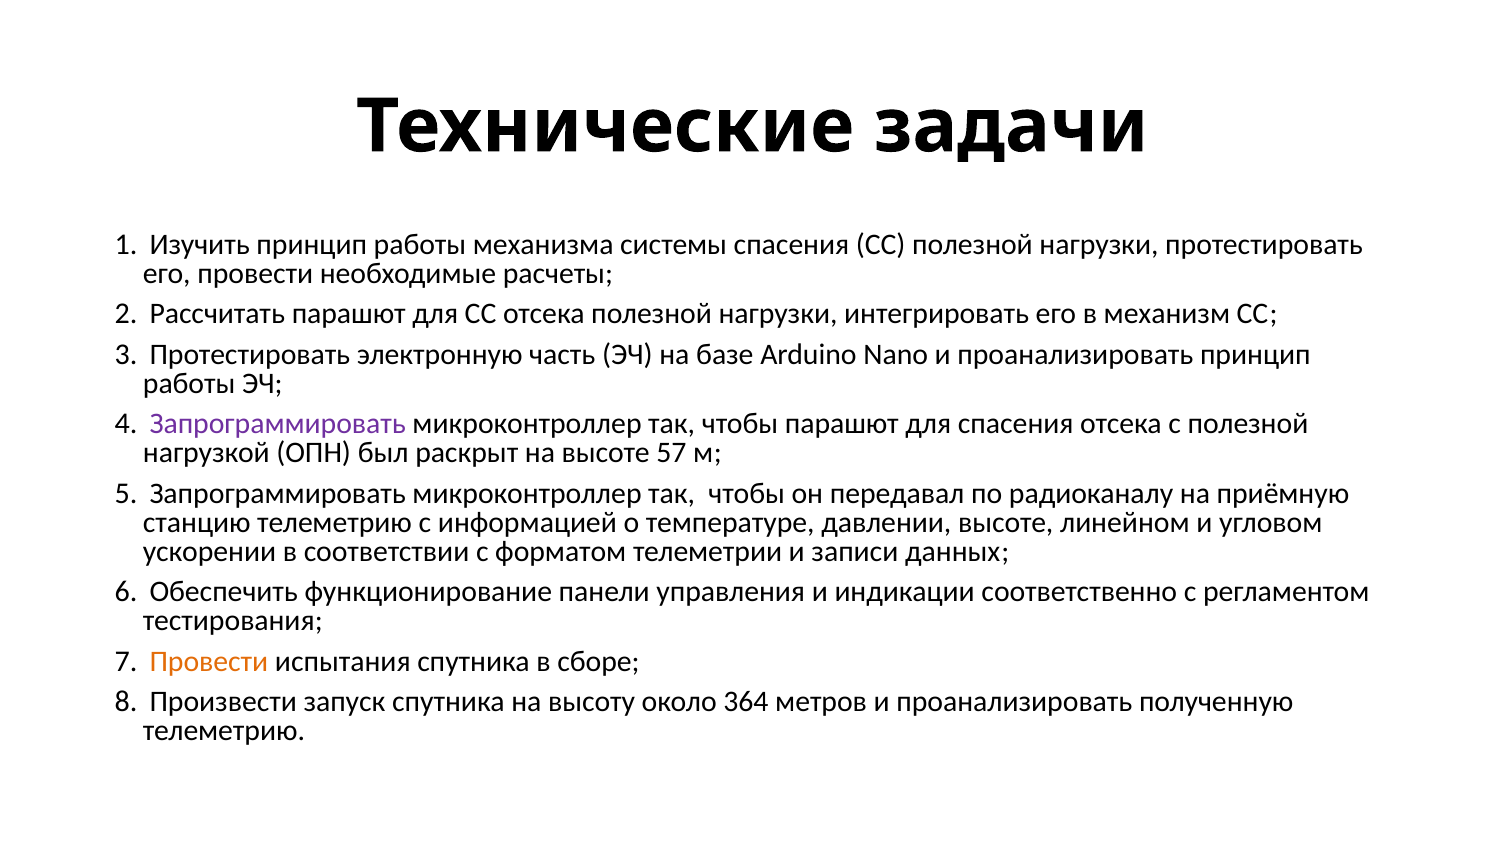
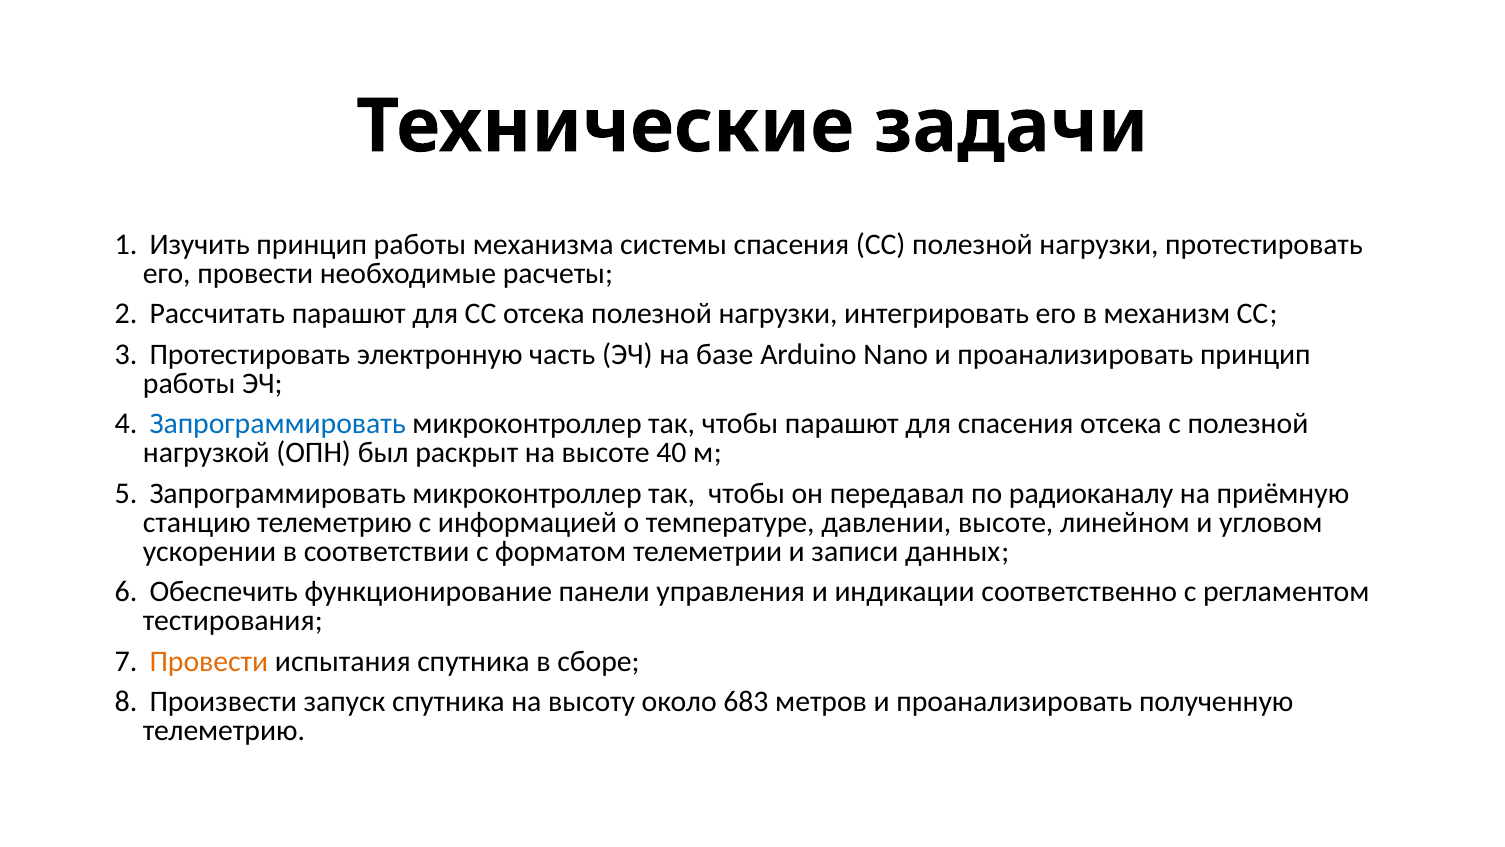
Запрограммировать at (278, 424) colour: purple -> blue
57: 57 -> 40
364: 364 -> 683
